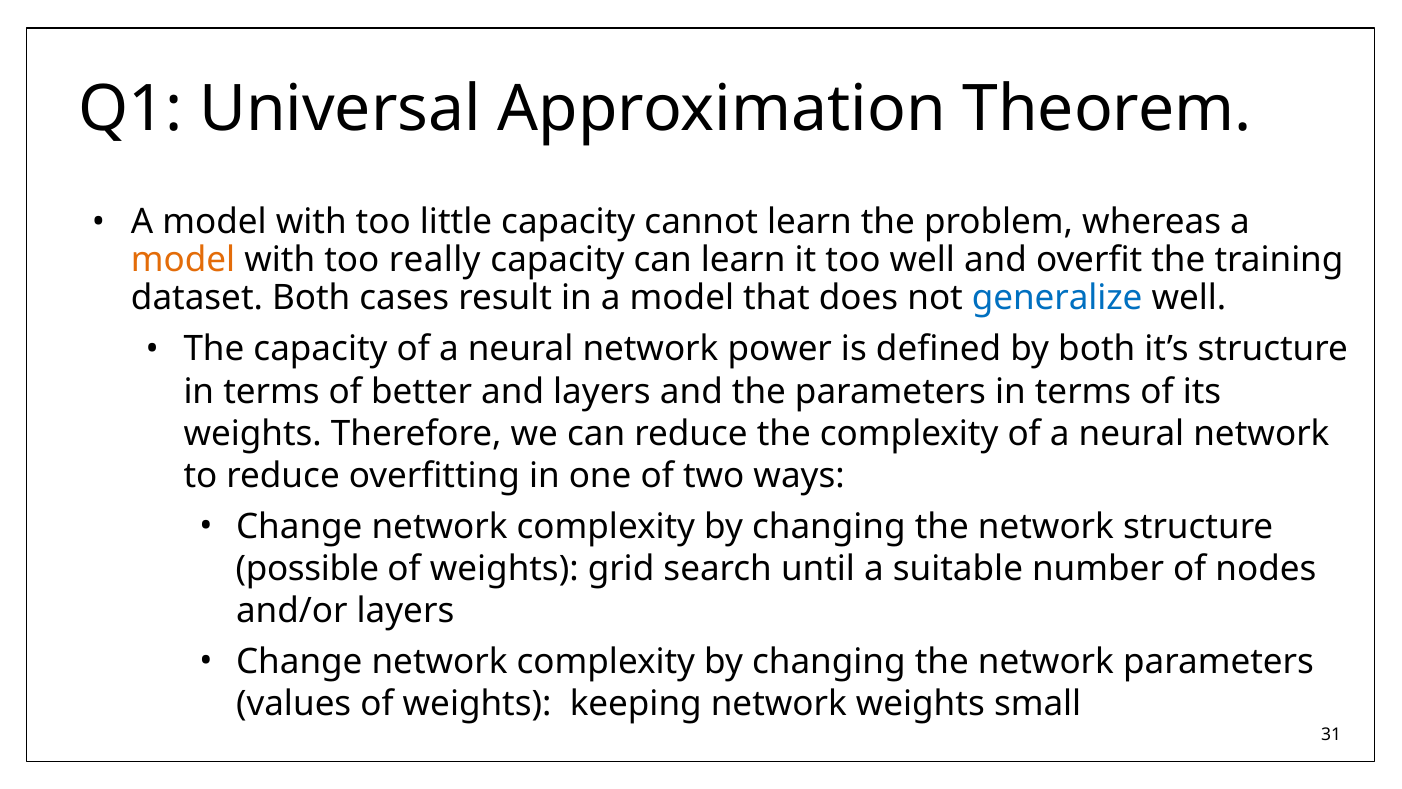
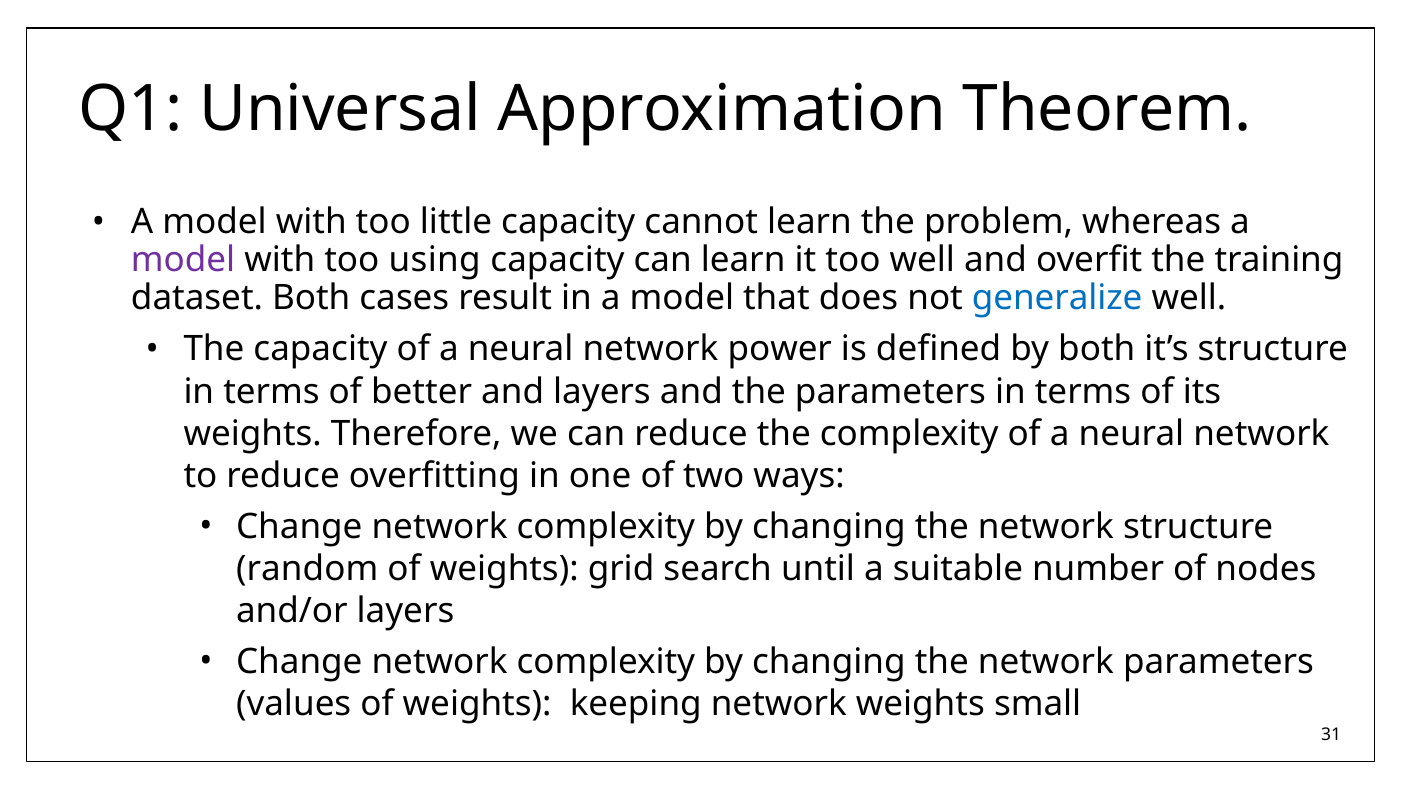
model at (183, 260) colour: orange -> purple
really: really -> using
possible: possible -> random
